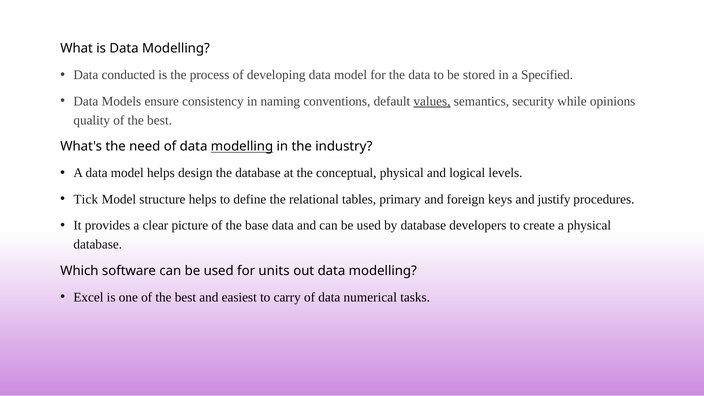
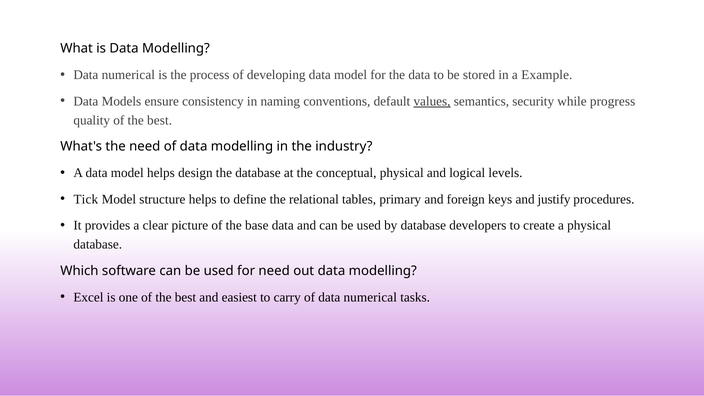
conducted at (128, 75): conducted -> numerical
Specified: Specified -> Example
opinions: opinions -> progress
modelling at (242, 147) underline: present -> none
for units: units -> need
